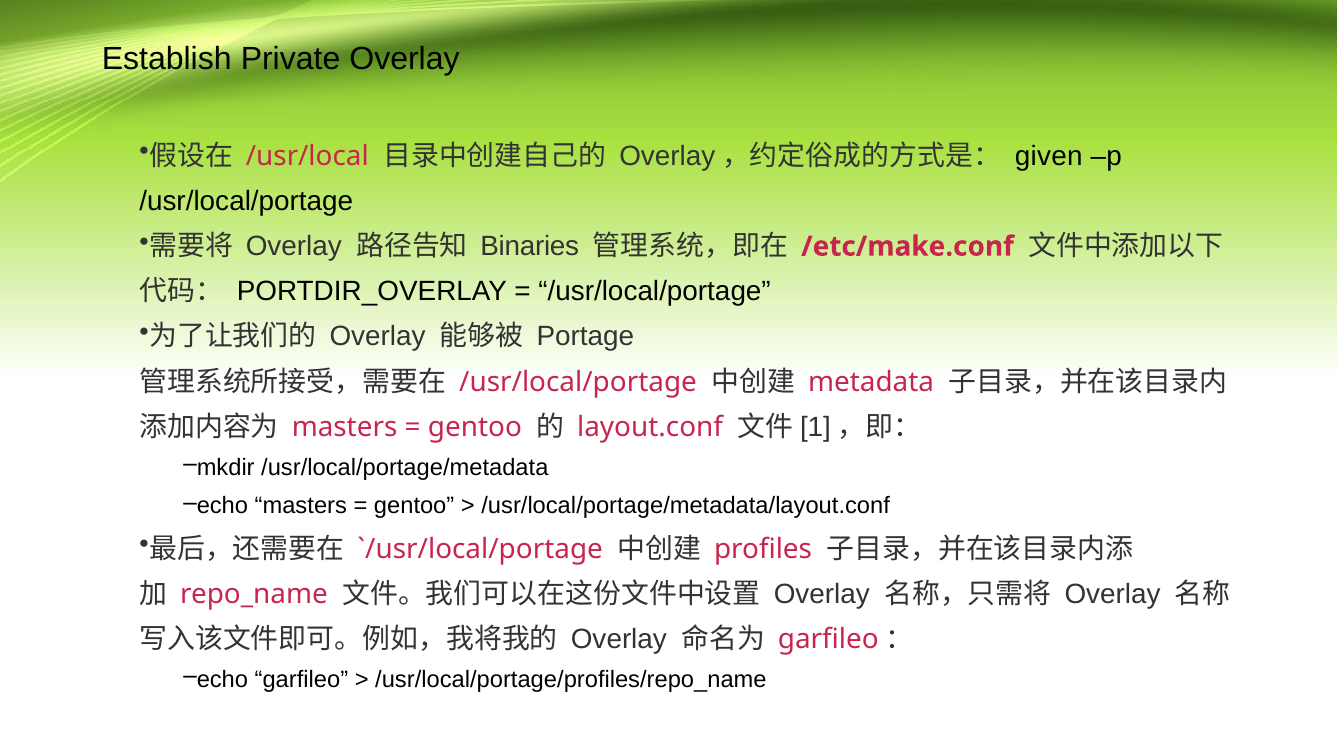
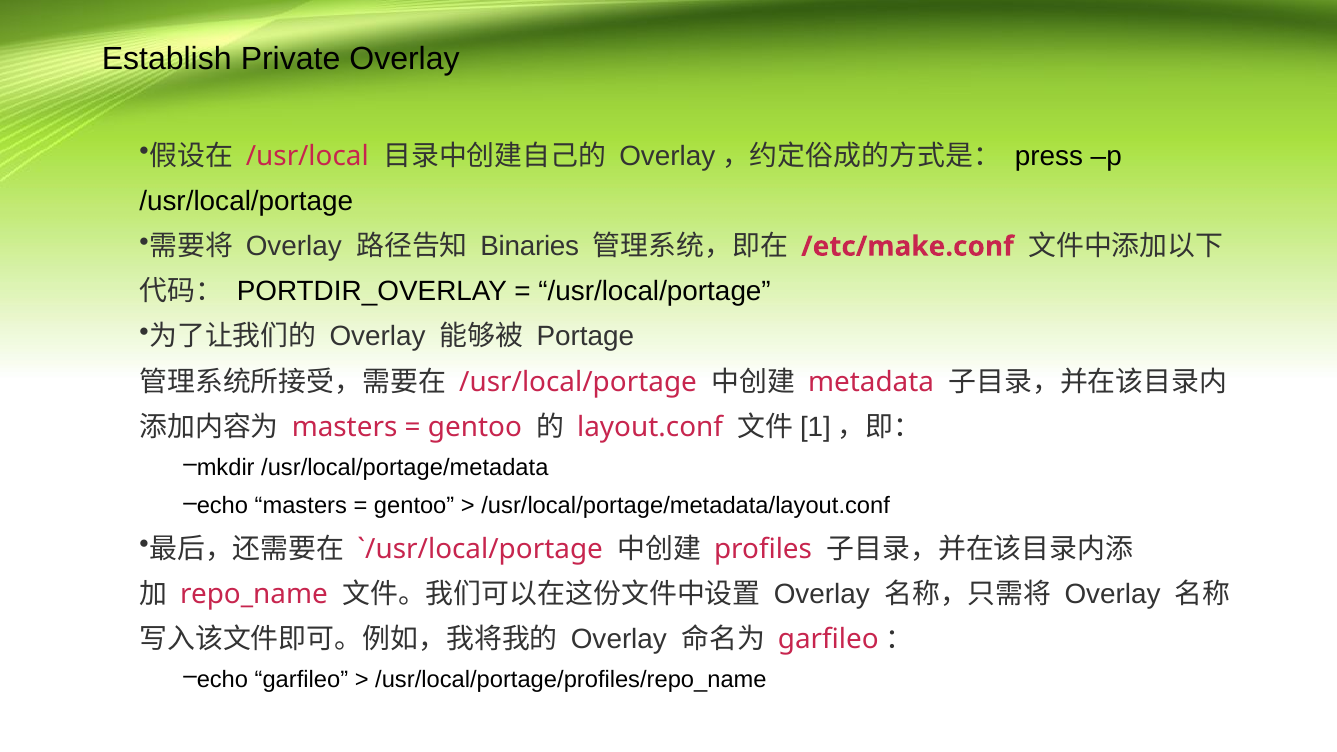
given: given -> press
